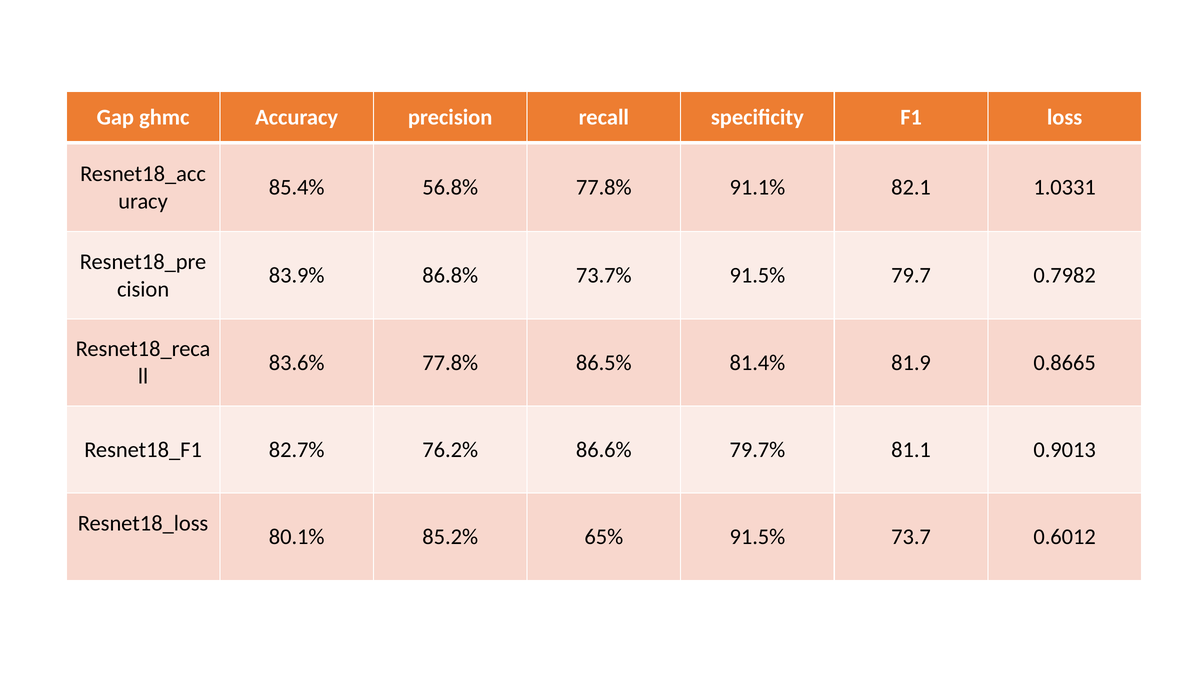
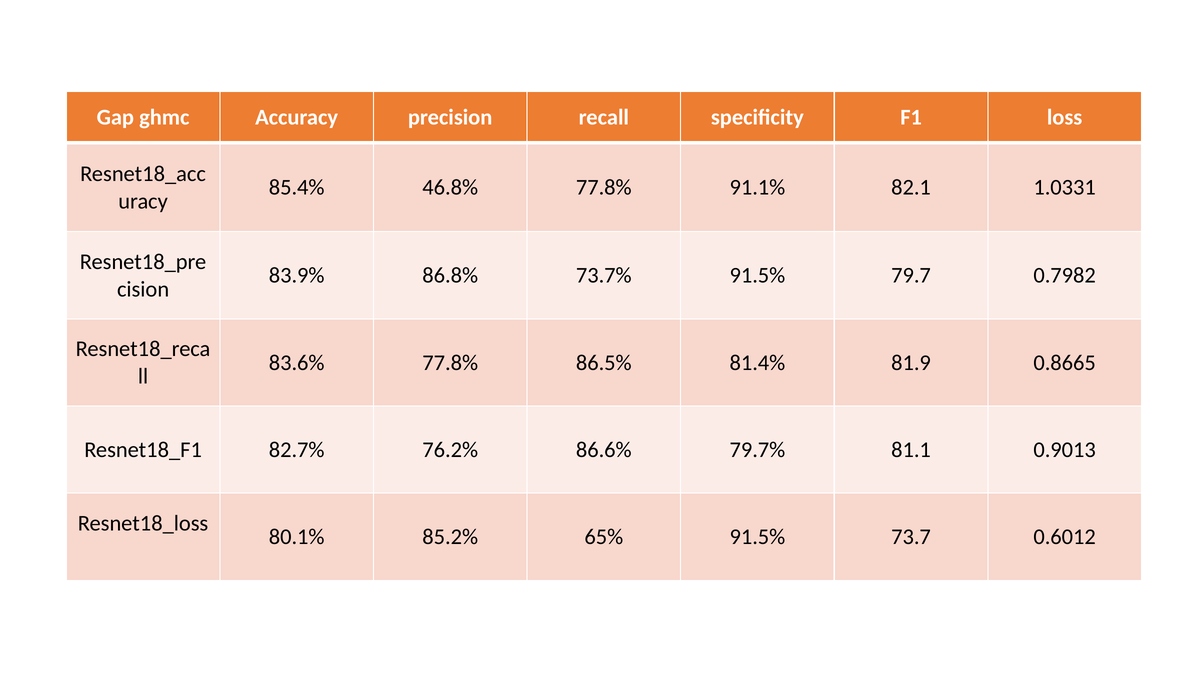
56.8%: 56.8% -> 46.8%
